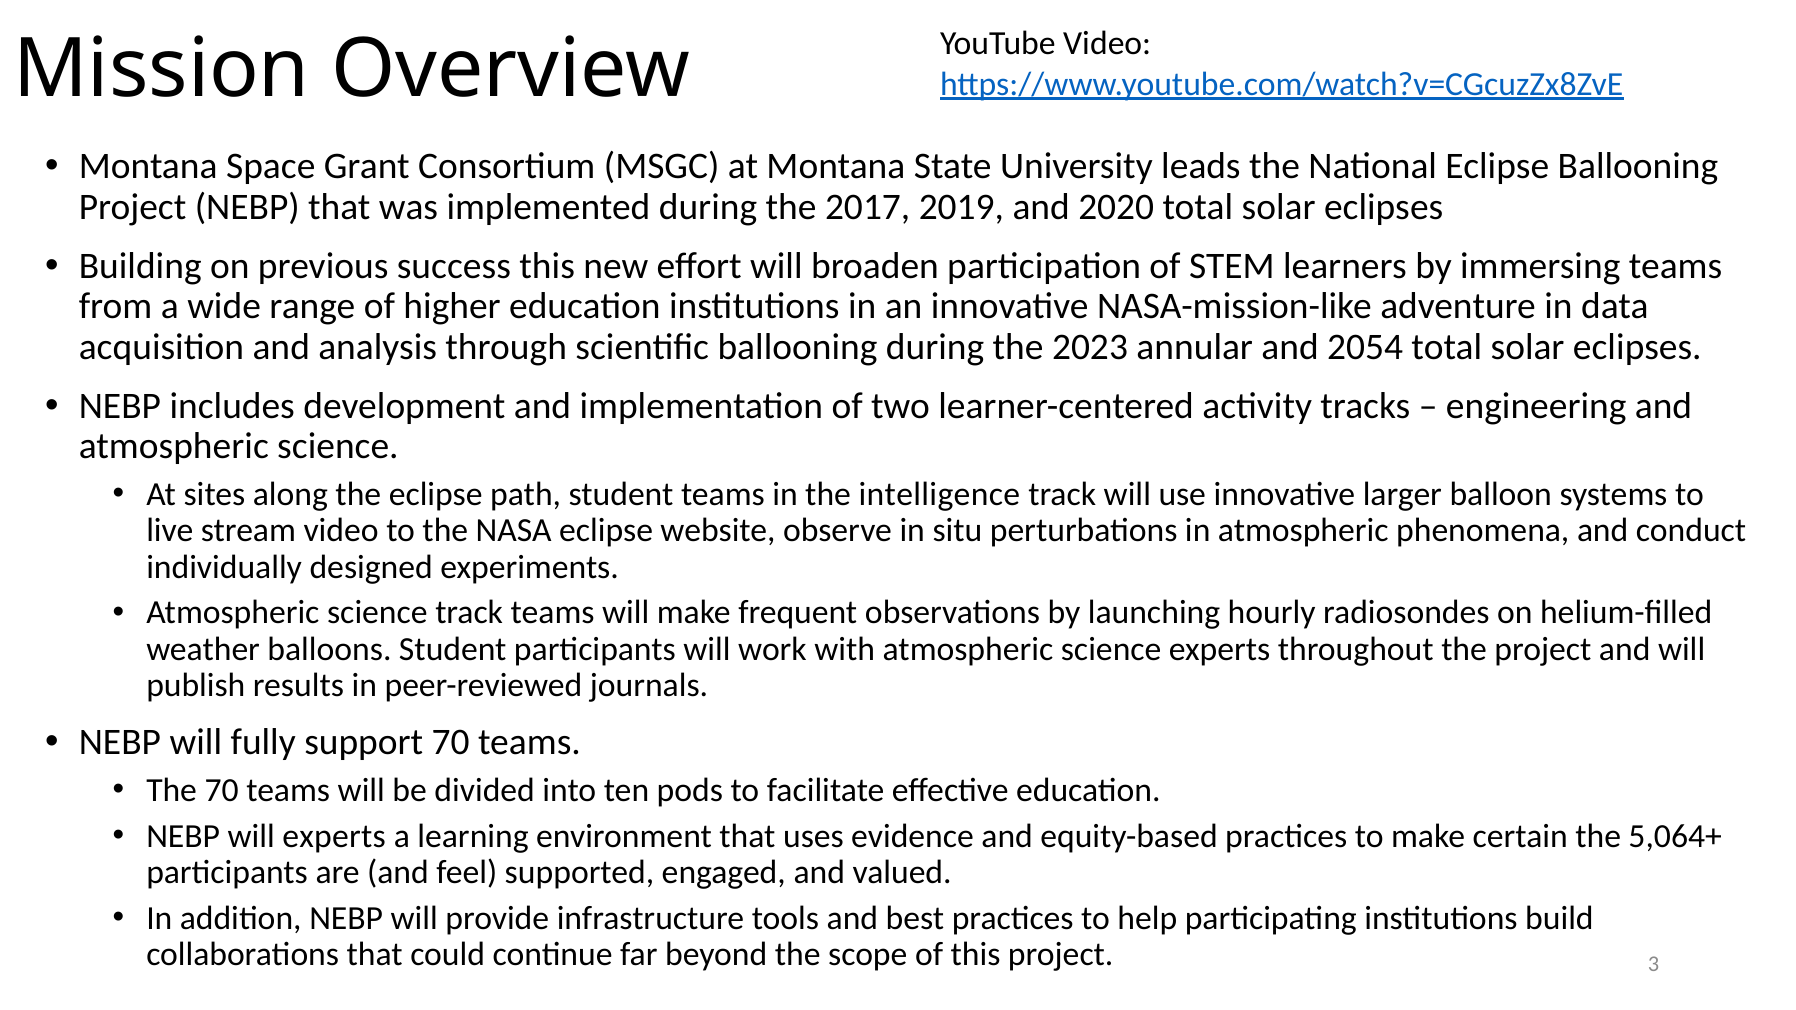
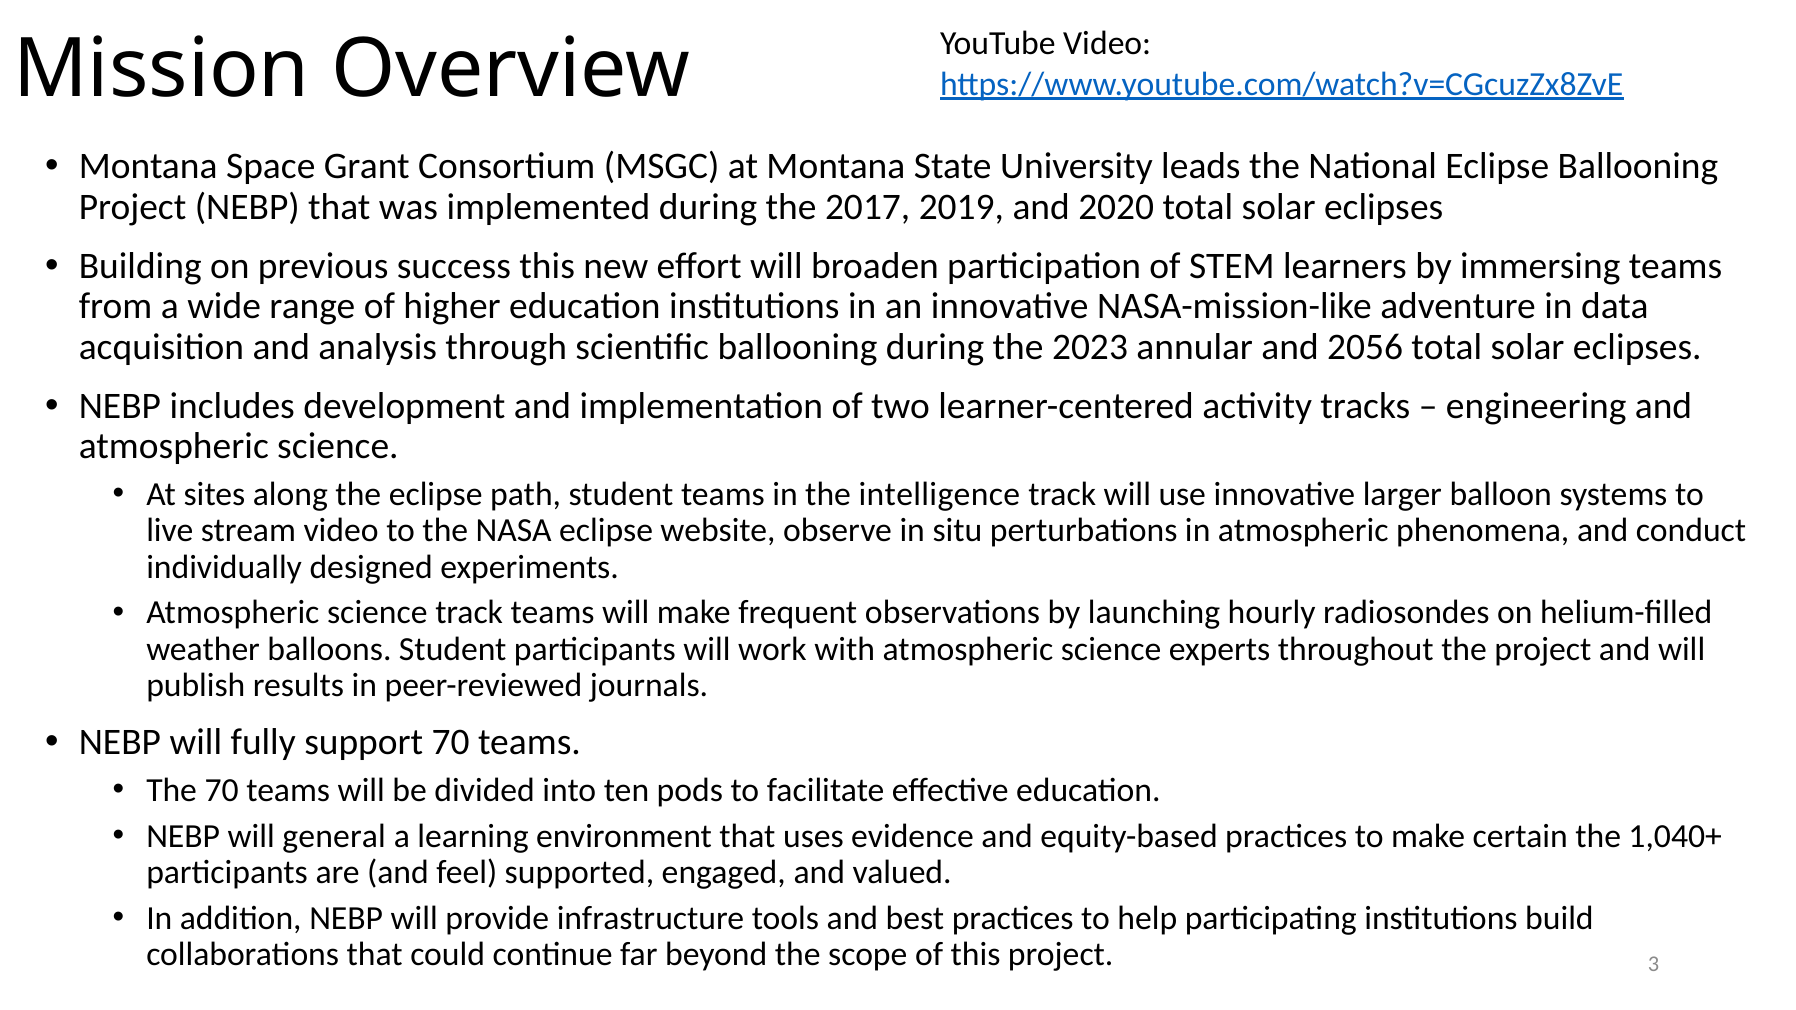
2054: 2054 -> 2056
will experts: experts -> general
5,064+: 5,064+ -> 1,040+
